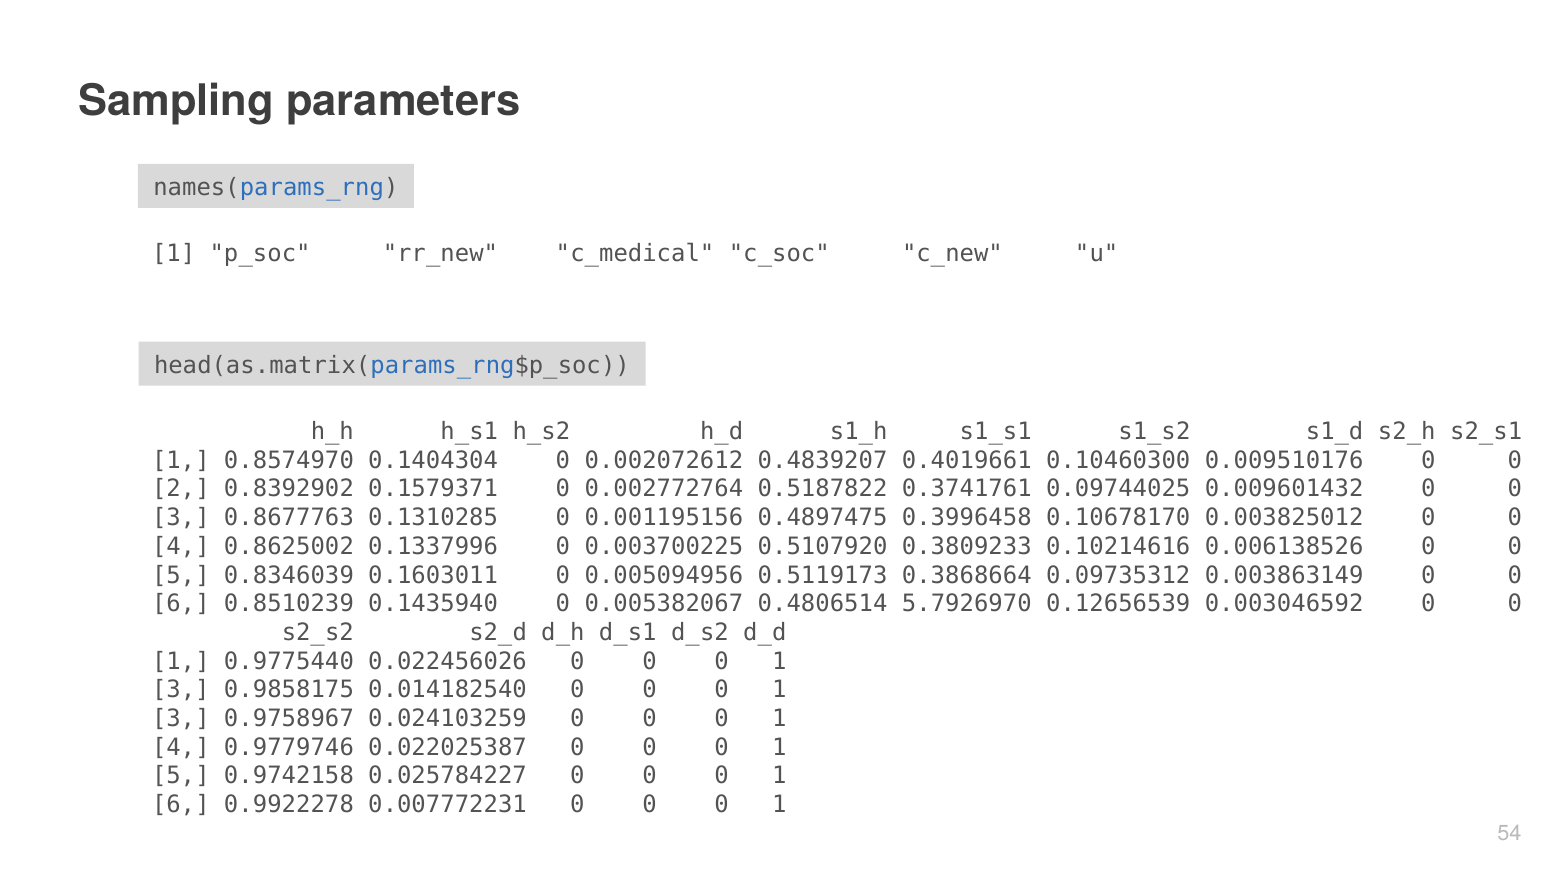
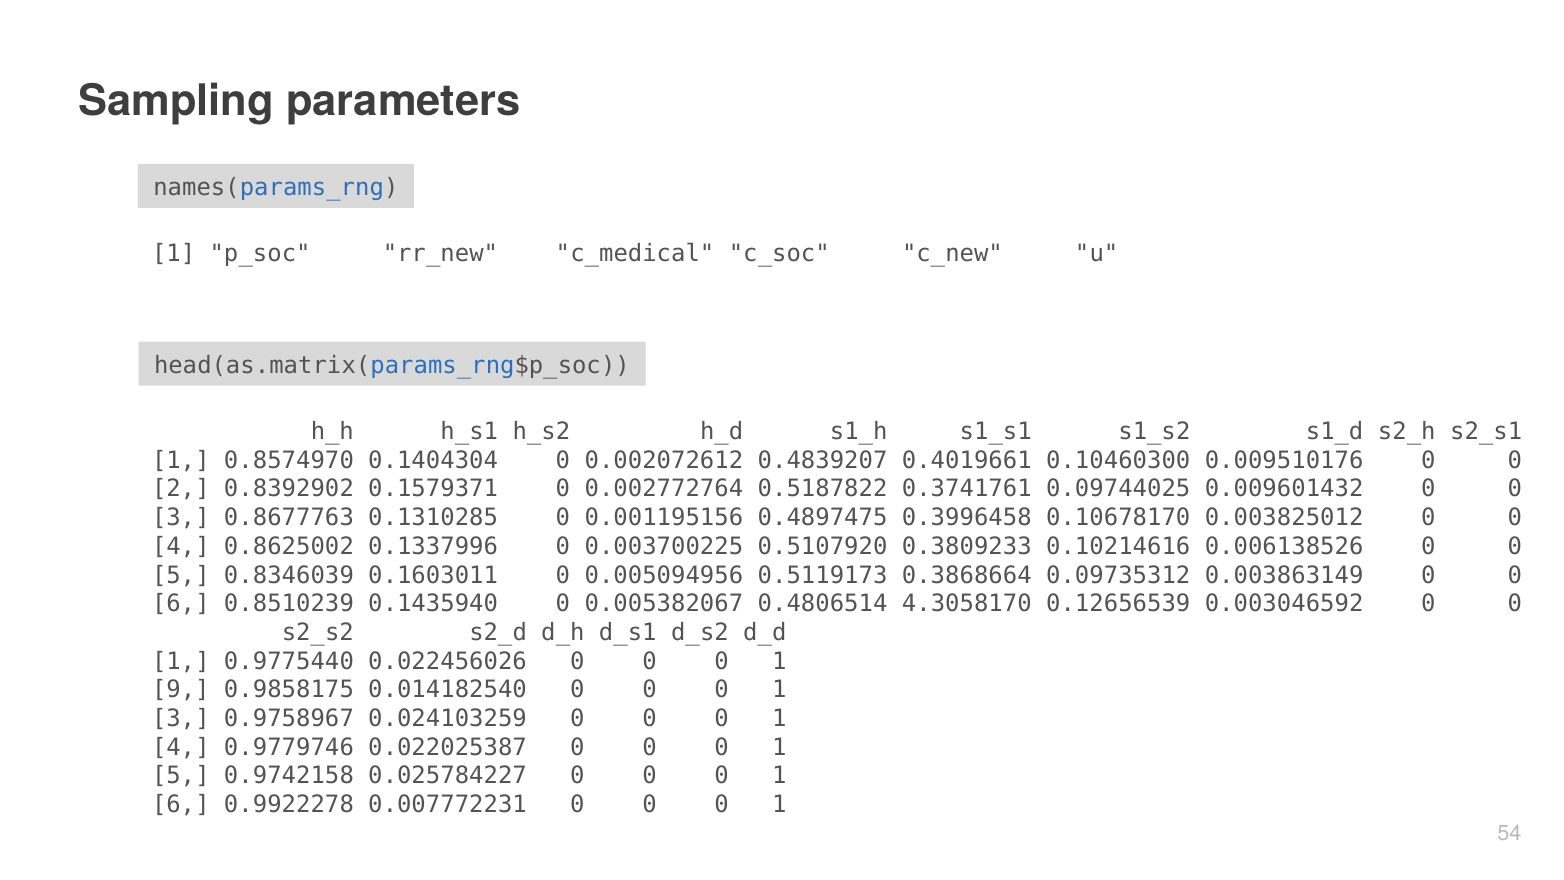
5.7926970: 5.7926970 -> 4.3058170
3 at (181, 690): 3 -> 9
